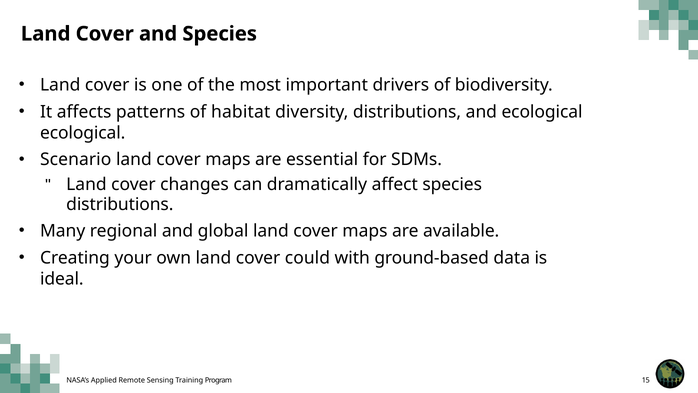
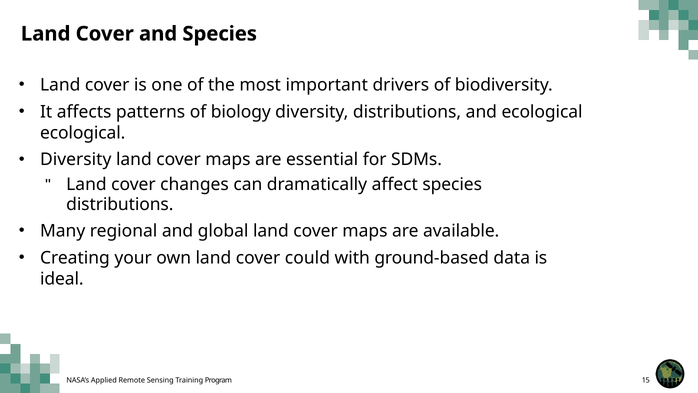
habitat: habitat -> biology
Scenario at (76, 160): Scenario -> Diversity
